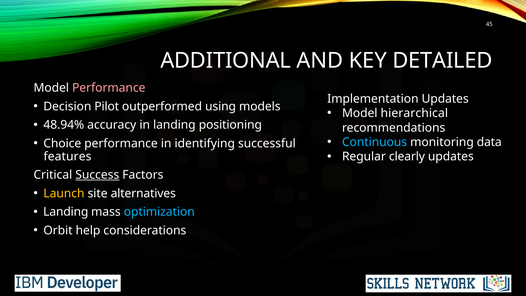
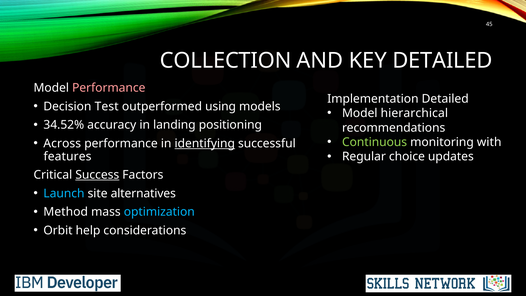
ADDITIONAL: ADDITIONAL -> COLLECTION
Implementation Updates: Updates -> Detailed
Pilot: Pilot -> Test
48.94%: 48.94% -> 34.52%
Continuous colour: light blue -> light green
data: data -> with
Choice: Choice -> Across
identifying underline: none -> present
clearly: clearly -> choice
Launch colour: yellow -> light blue
Landing at (66, 212): Landing -> Method
